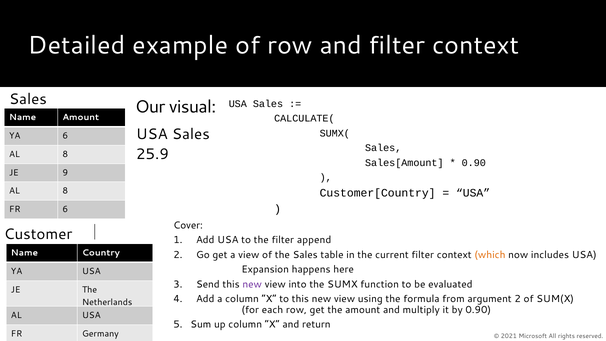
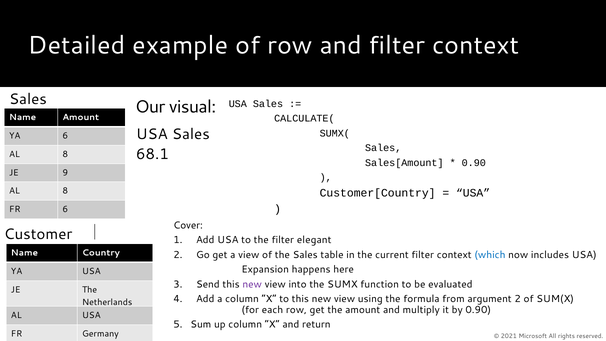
25.9: 25.9 -> 68.1
append: append -> elegant
which colour: orange -> blue
